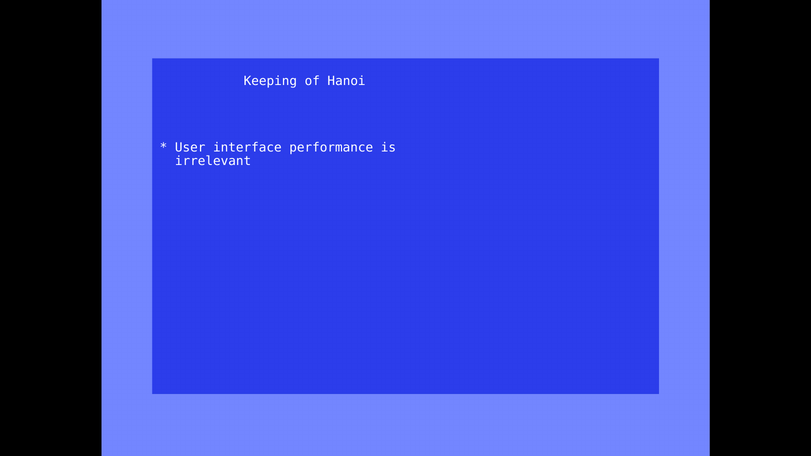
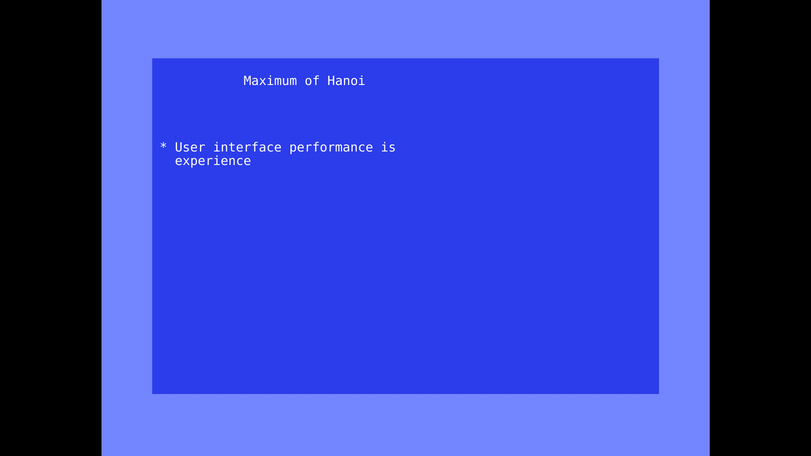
Keeping: Keeping -> Maximum
irrelevant: irrelevant -> experience
